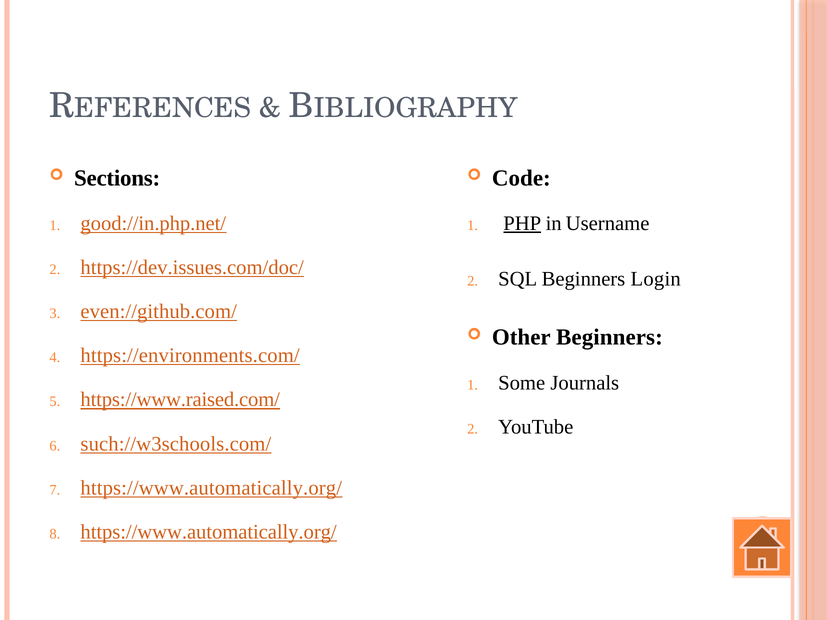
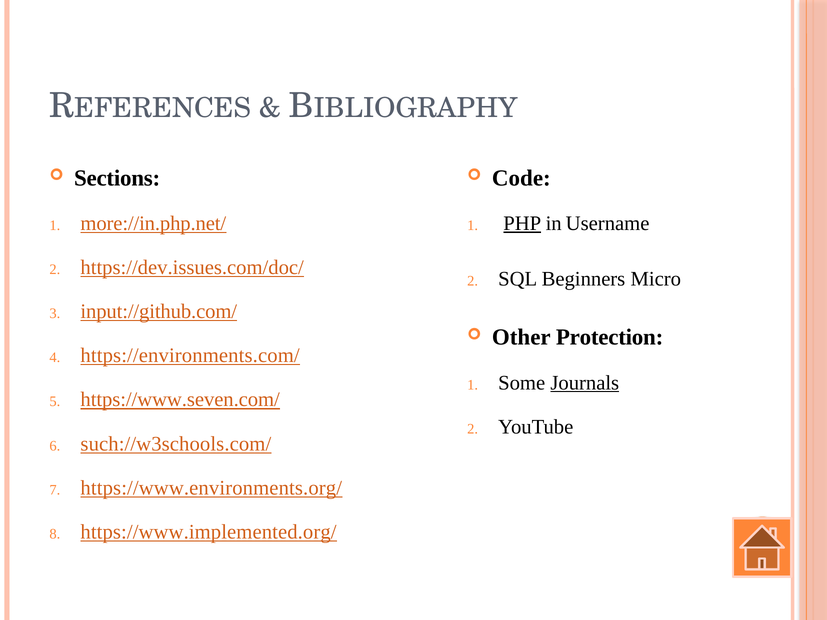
good://in.php.net/: good://in.php.net/ -> more://in.php.net/
Login: Login -> Micro
even://github.com/: even://github.com/ -> input://github.com/
Other Beginners: Beginners -> Protection
Journals underline: none -> present
https://www.raised.com/: https://www.raised.com/ -> https://www.seven.com/
https://www.automatically.org/ at (211, 488): https://www.automatically.org/ -> https://www.environments.org/
https://www.automatically.org/ at (209, 532): https://www.automatically.org/ -> https://www.implemented.org/
